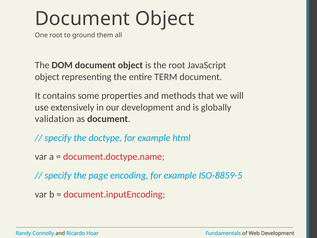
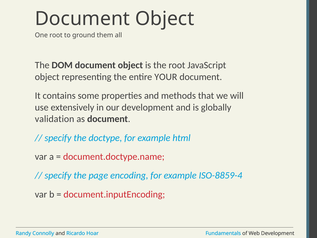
TERM: TERM -> YOUR
ISO-8859-5: ISO-8859-5 -> ISO-8859-4
